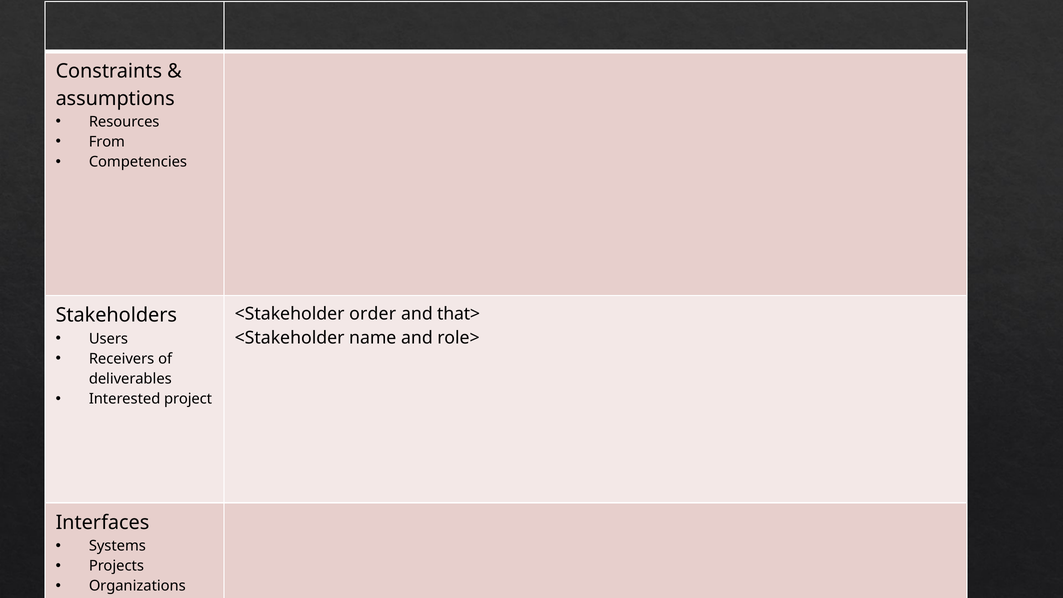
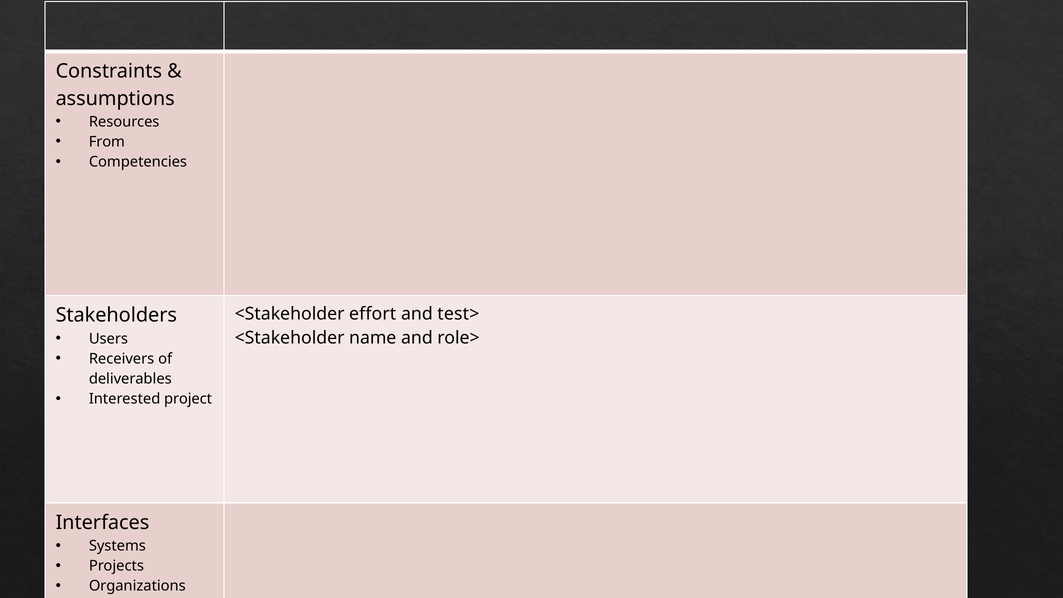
order: order -> effort
that>: that> -> test>
